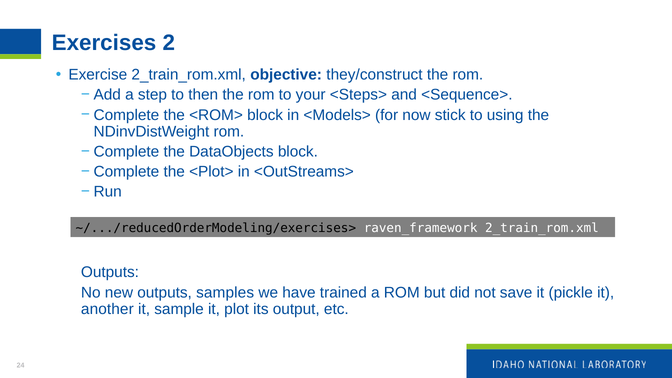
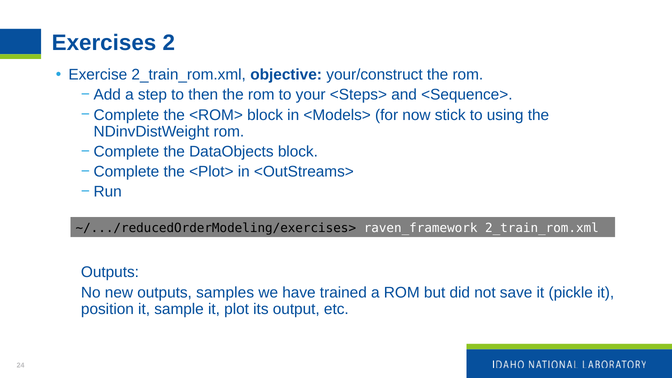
they/construct: they/construct -> your/construct
another: another -> position
